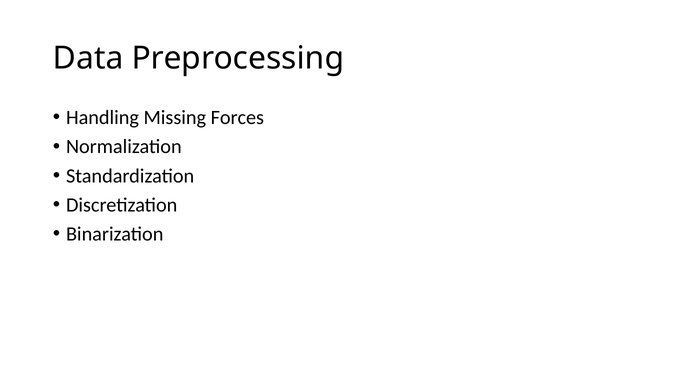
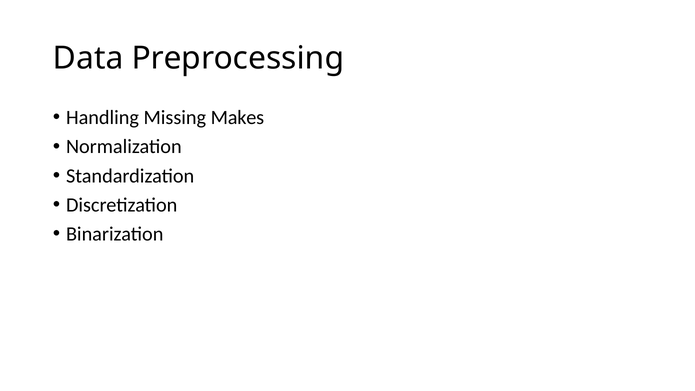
Forces: Forces -> Makes
